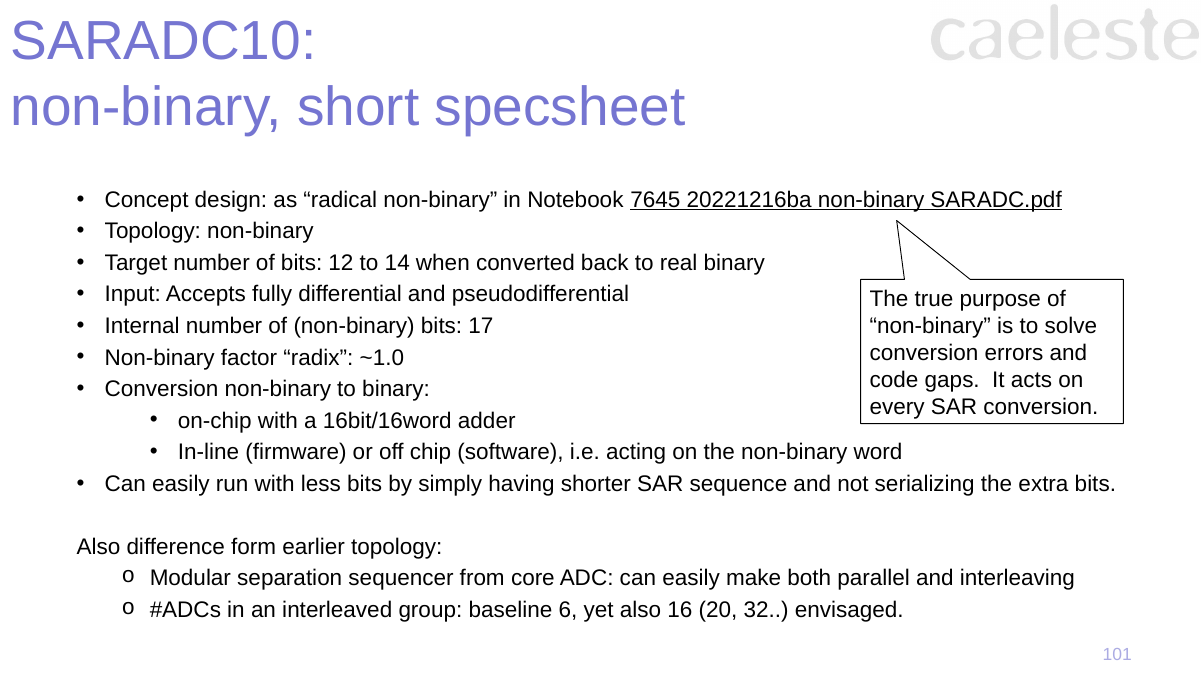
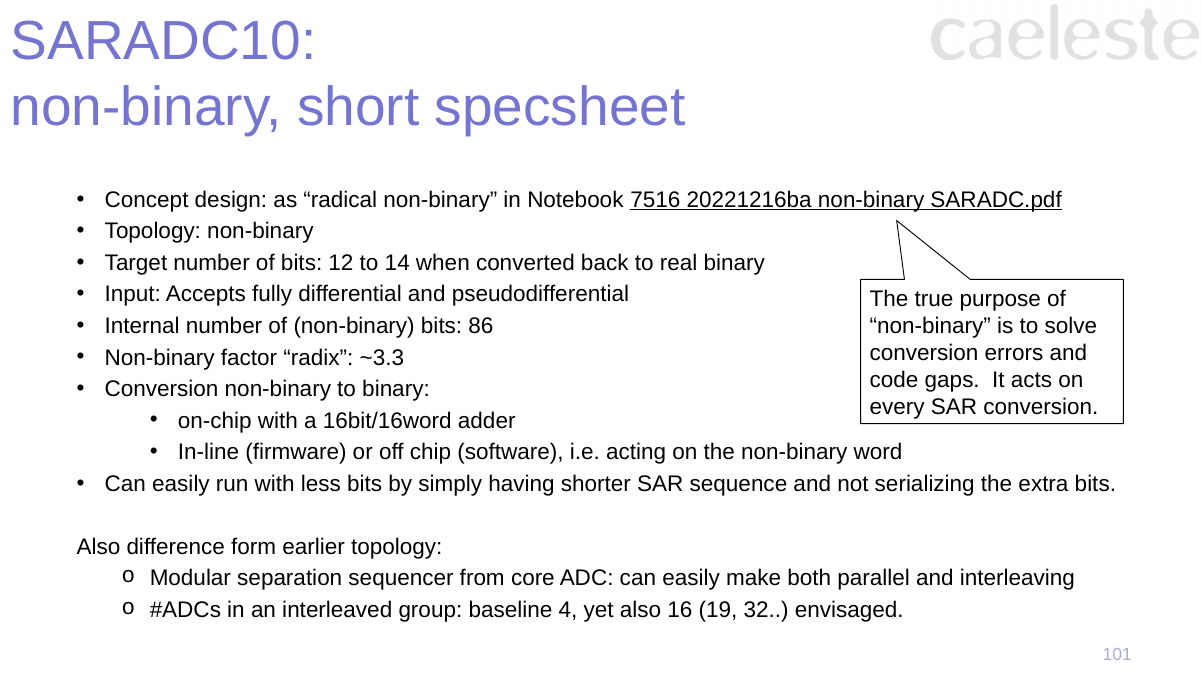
7645: 7645 -> 7516
17: 17 -> 86
~1.0: ~1.0 -> ~3.3
6: 6 -> 4
20: 20 -> 19
